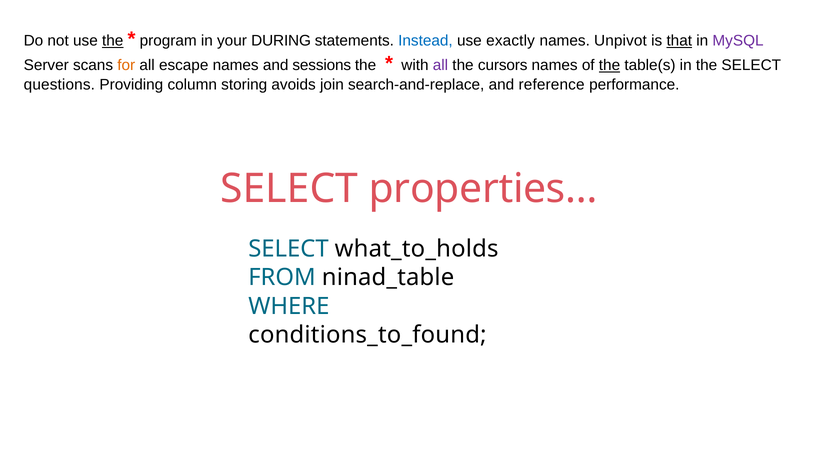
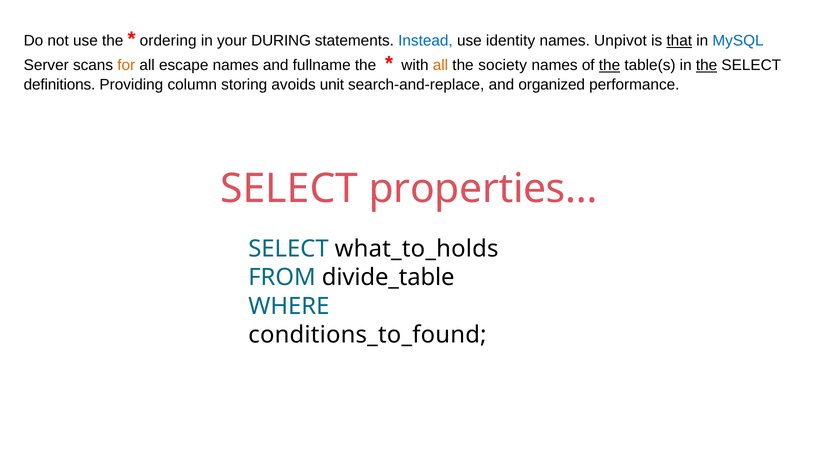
the at (113, 41) underline: present -> none
program: program -> ordering
exactly: exactly -> identity
MySQL colour: purple -> blue
sessions: sessions -> fullname
all at (441, 65) colour: purple -> orange
cursors: cursors -> society
the at (707, 65) underline: none -> present
questions: questions -> definitions
join: join -> unit
reference: reference -> organized
ninad_table: ninad_table -> divide_table
